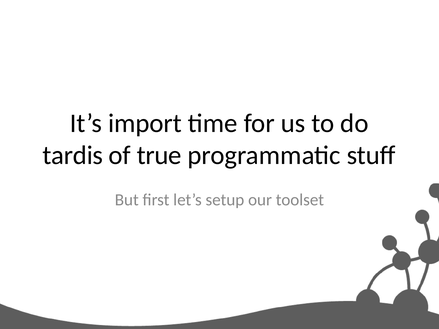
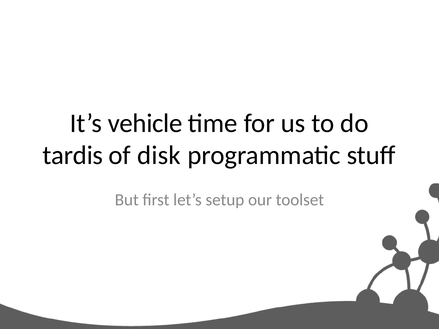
import: import -> vehicle
true: true -> disk
